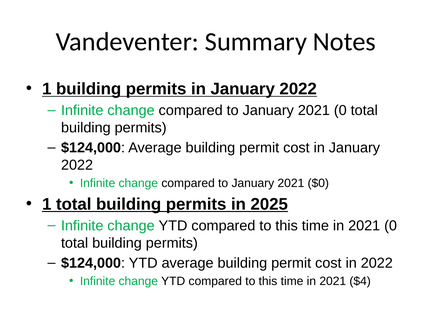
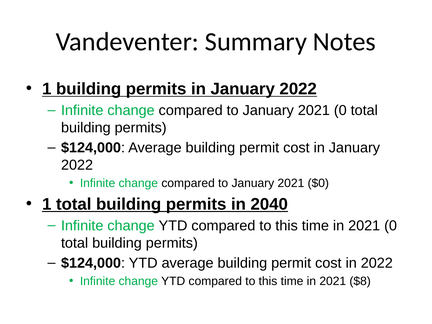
2025: 2025 -> 2040
$4: $4 -> $8
